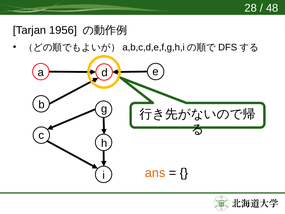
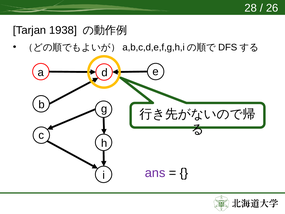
48: 48 -> 26
1956: 1956 -> 1938
ans colour: orange -> purple
